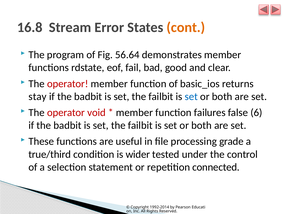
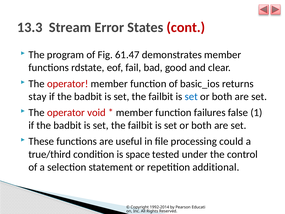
16.8: 16.8 -> 13.3
cont colour: orange -> red
56.64: 56.64 -> 61.47
6: 6 -> 1
grade: grade -> could
wider: wider -> space
connected: connected -> additional
